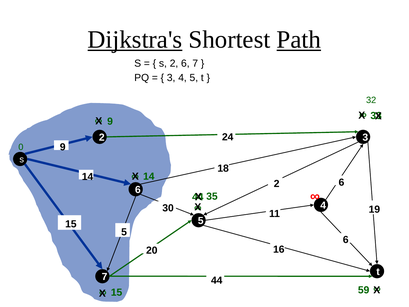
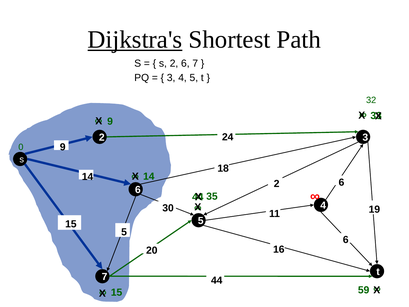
Path underline: present -> none
